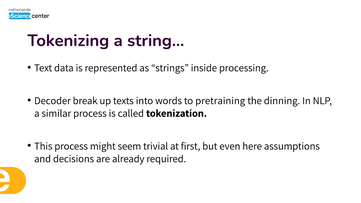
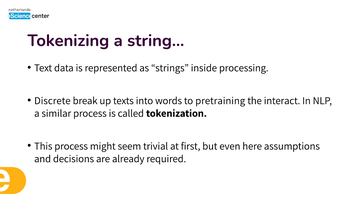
Decoder: Decoder -> Discrete
dinning: dinning -> interact
